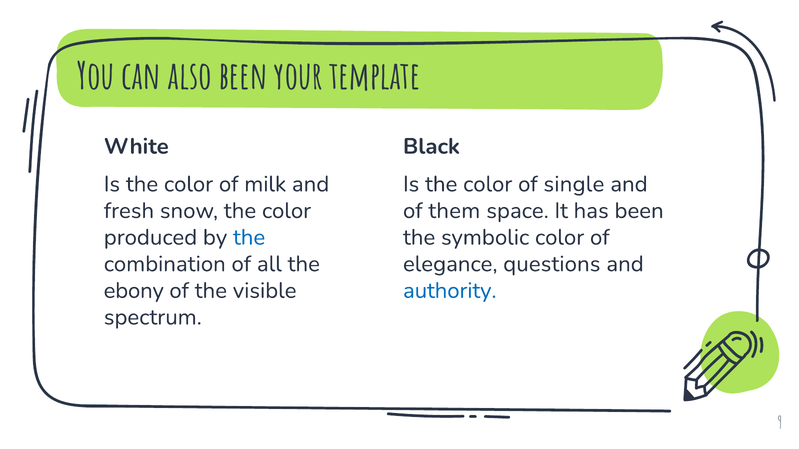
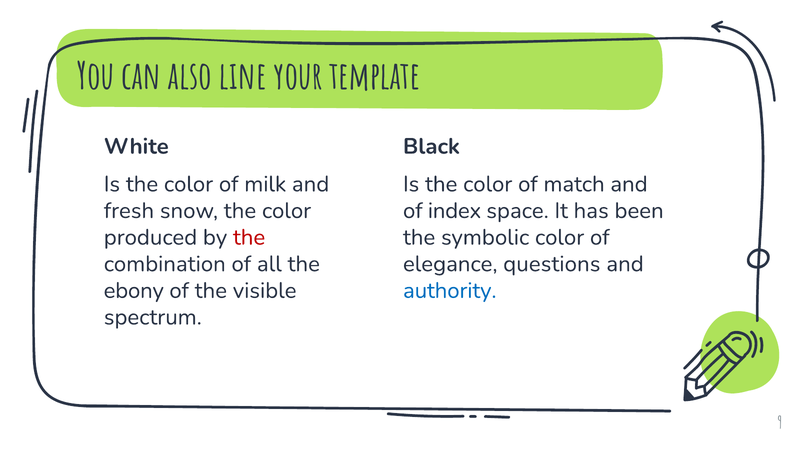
also been: been -> line
single: single -> match
them: them -> index
the at (249, 238) colour: blue -> red
